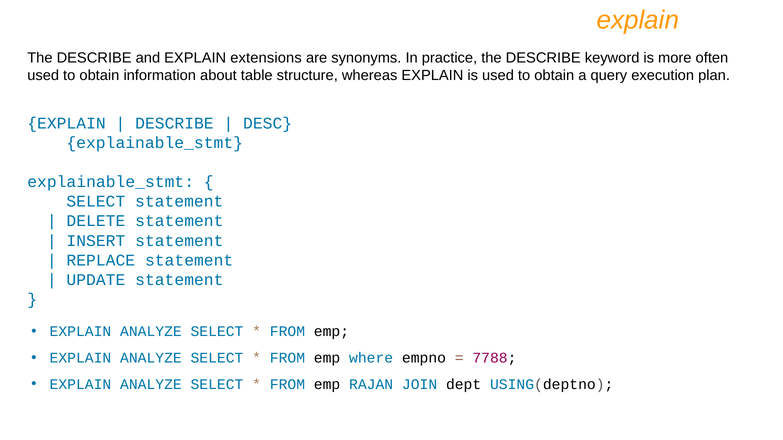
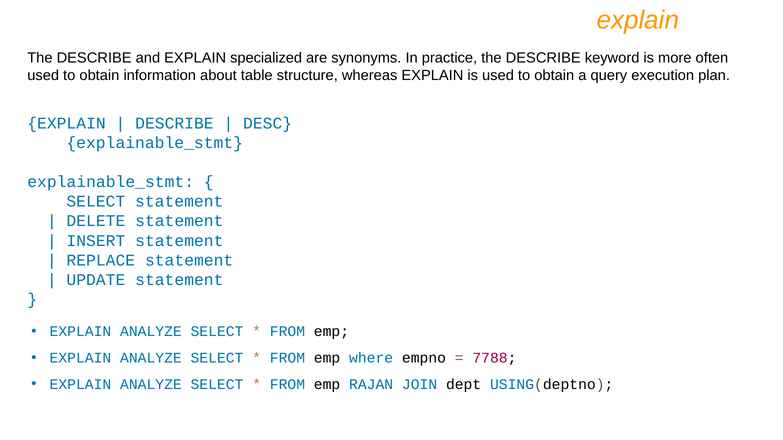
extensions: extensions -> specialized
